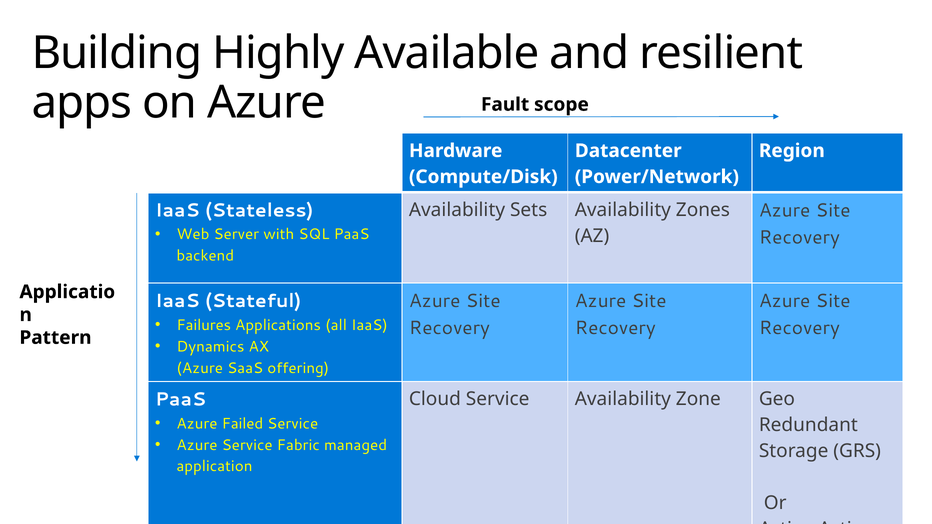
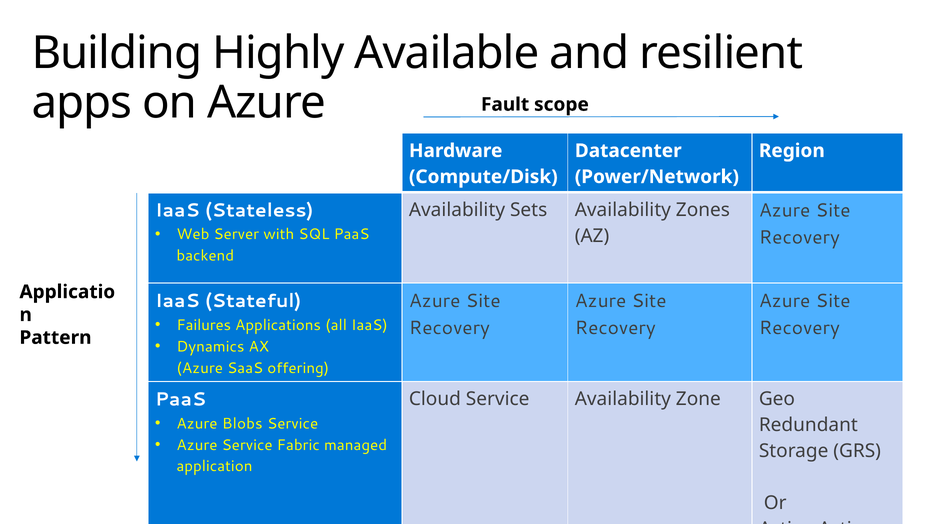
Failed: Failed -> Blobs
